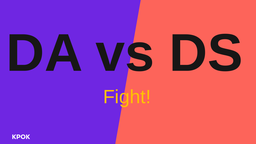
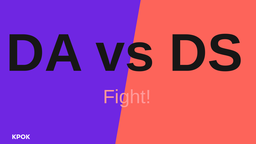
Fight colour: yellow -> pink
